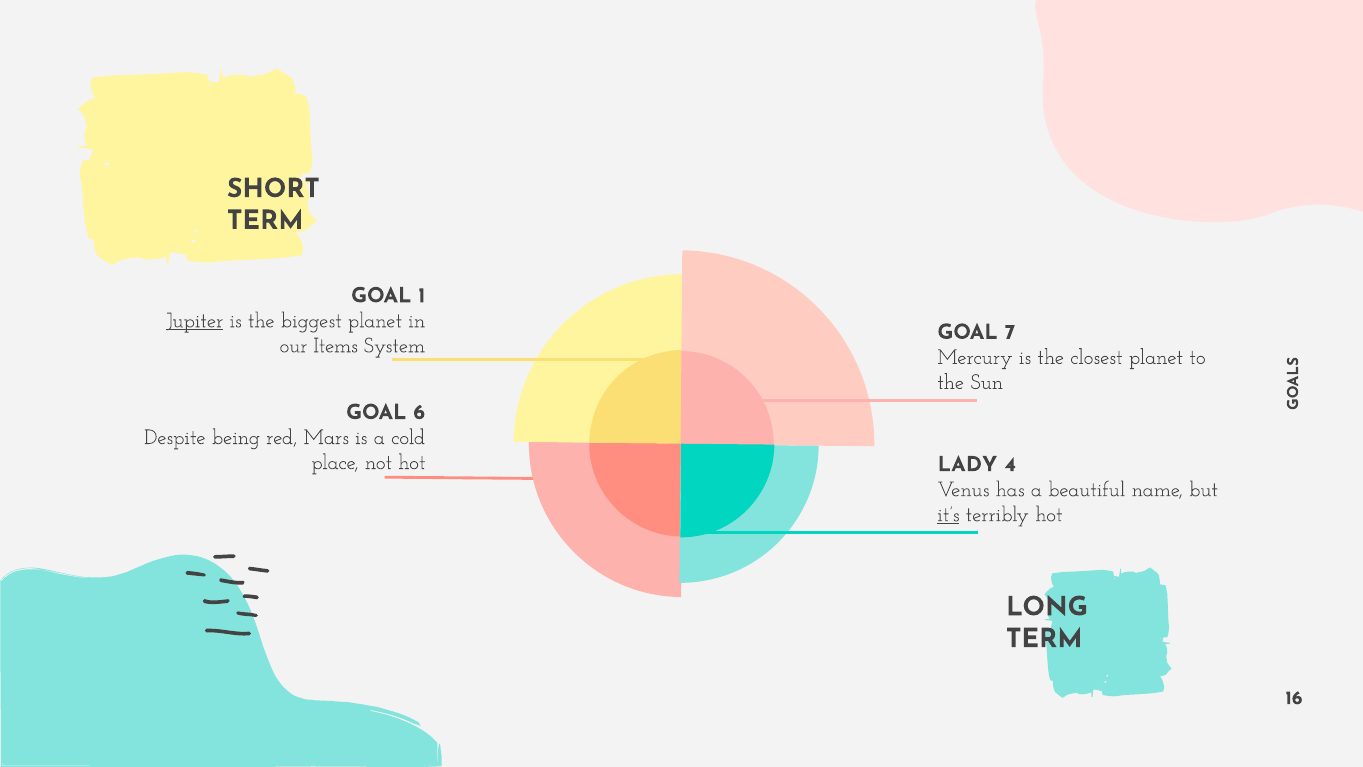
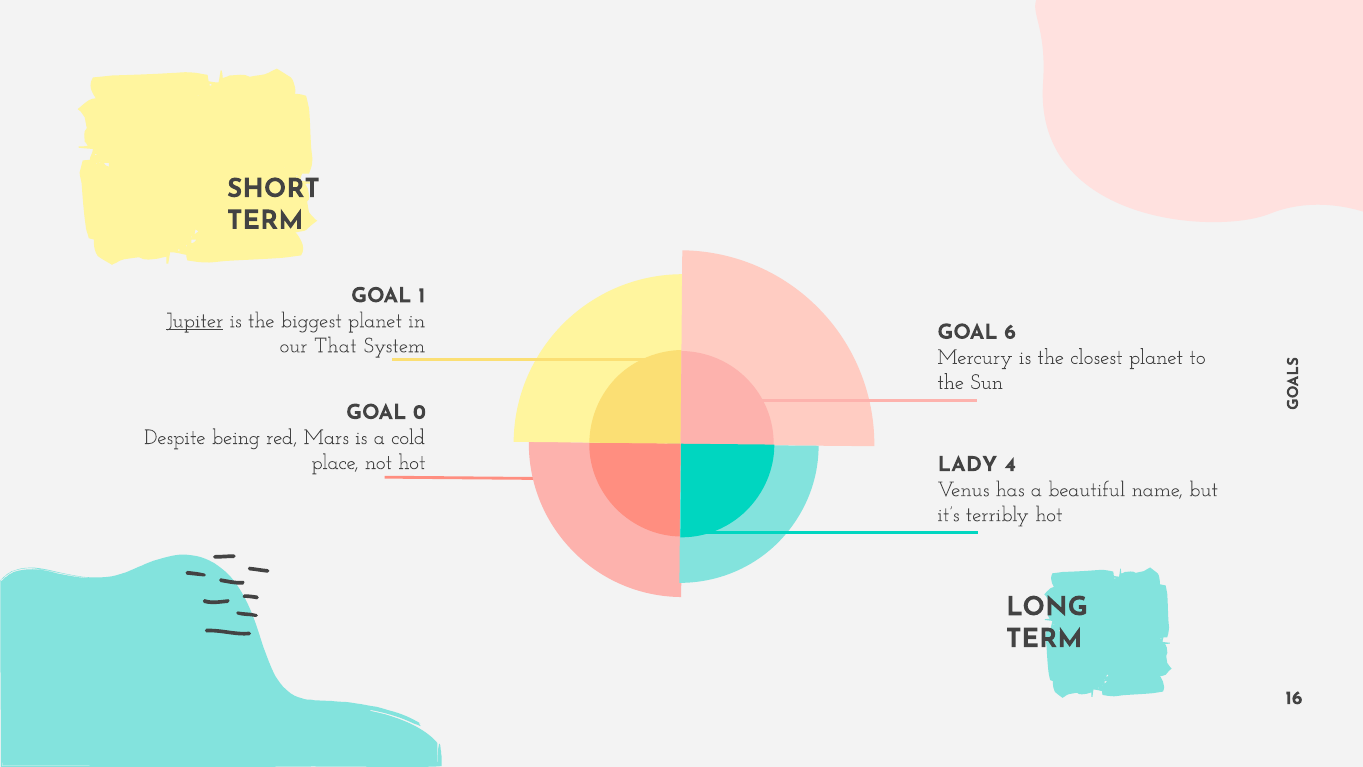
7: 7 -> 6
Items: Items -> That
6: 6 -> 0
it’s underline: present -> none
